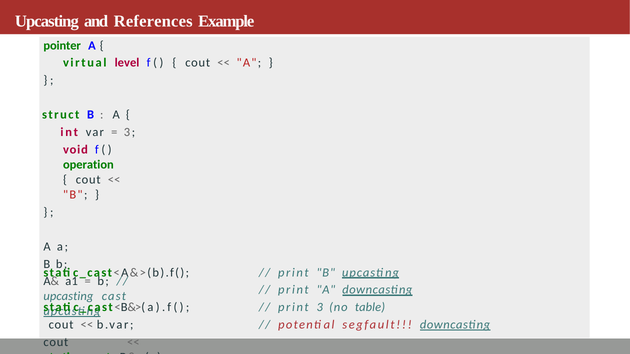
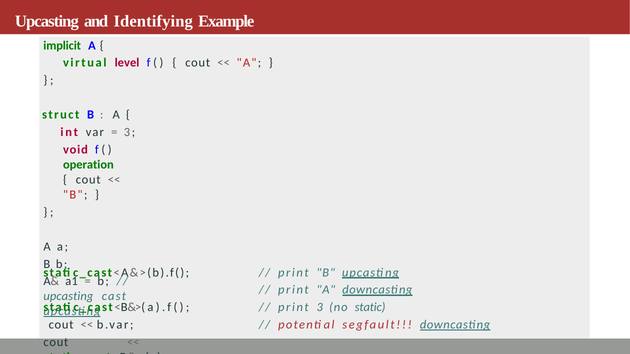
References: References -> Identifying
pointer: pointer -> implicit
table: table -> static
